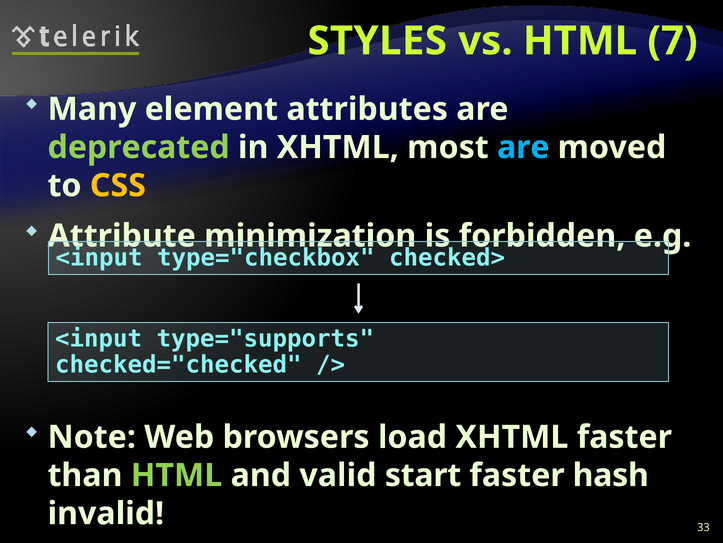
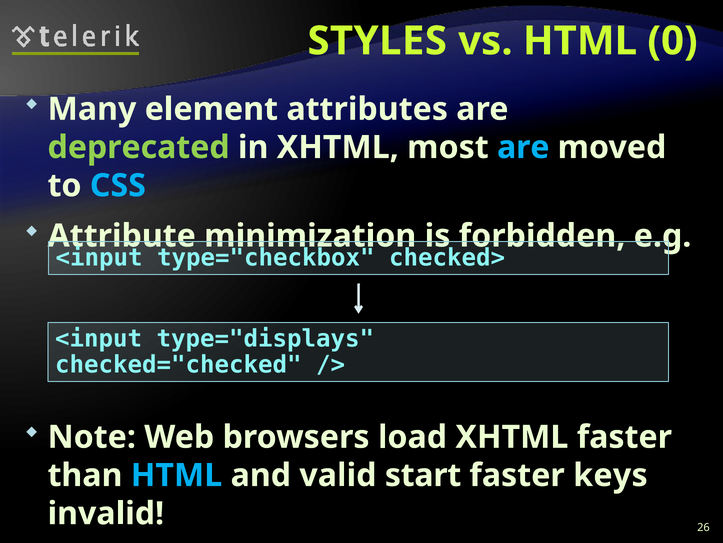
7: 7 -> 0
CSS colour: yellow -> light blue
type="supports: type="supports -> type="displays
HTML at (177, 475) colour: light green -> light blue
hash: hash -> keys
33: 33 -> 26
